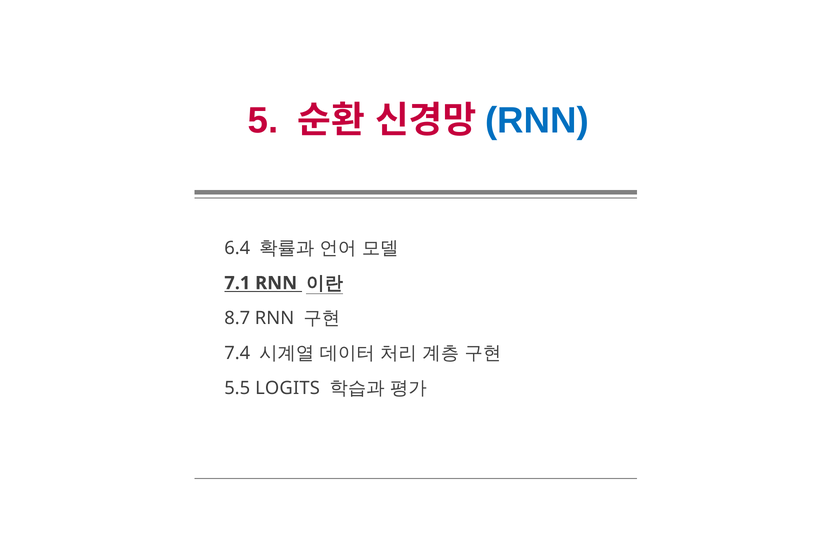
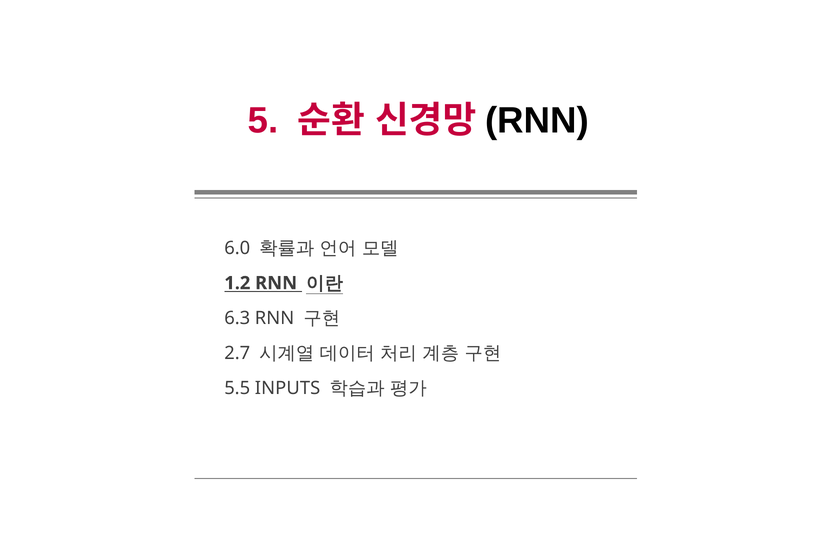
RNN at (537, 120) colour: blue -> black
6.4: 6.4 -> 6.0
7.1: 7.1 -> 1.2
8.7: 8.7 -> 6.3
7.4: 7.4 -> 2.7
LOGITS: LOGITS -> INPUTS
